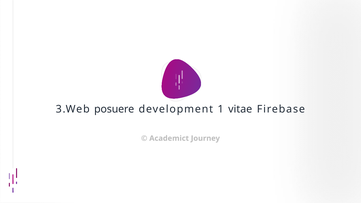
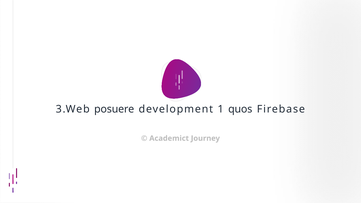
vitae: vitae -> quos
